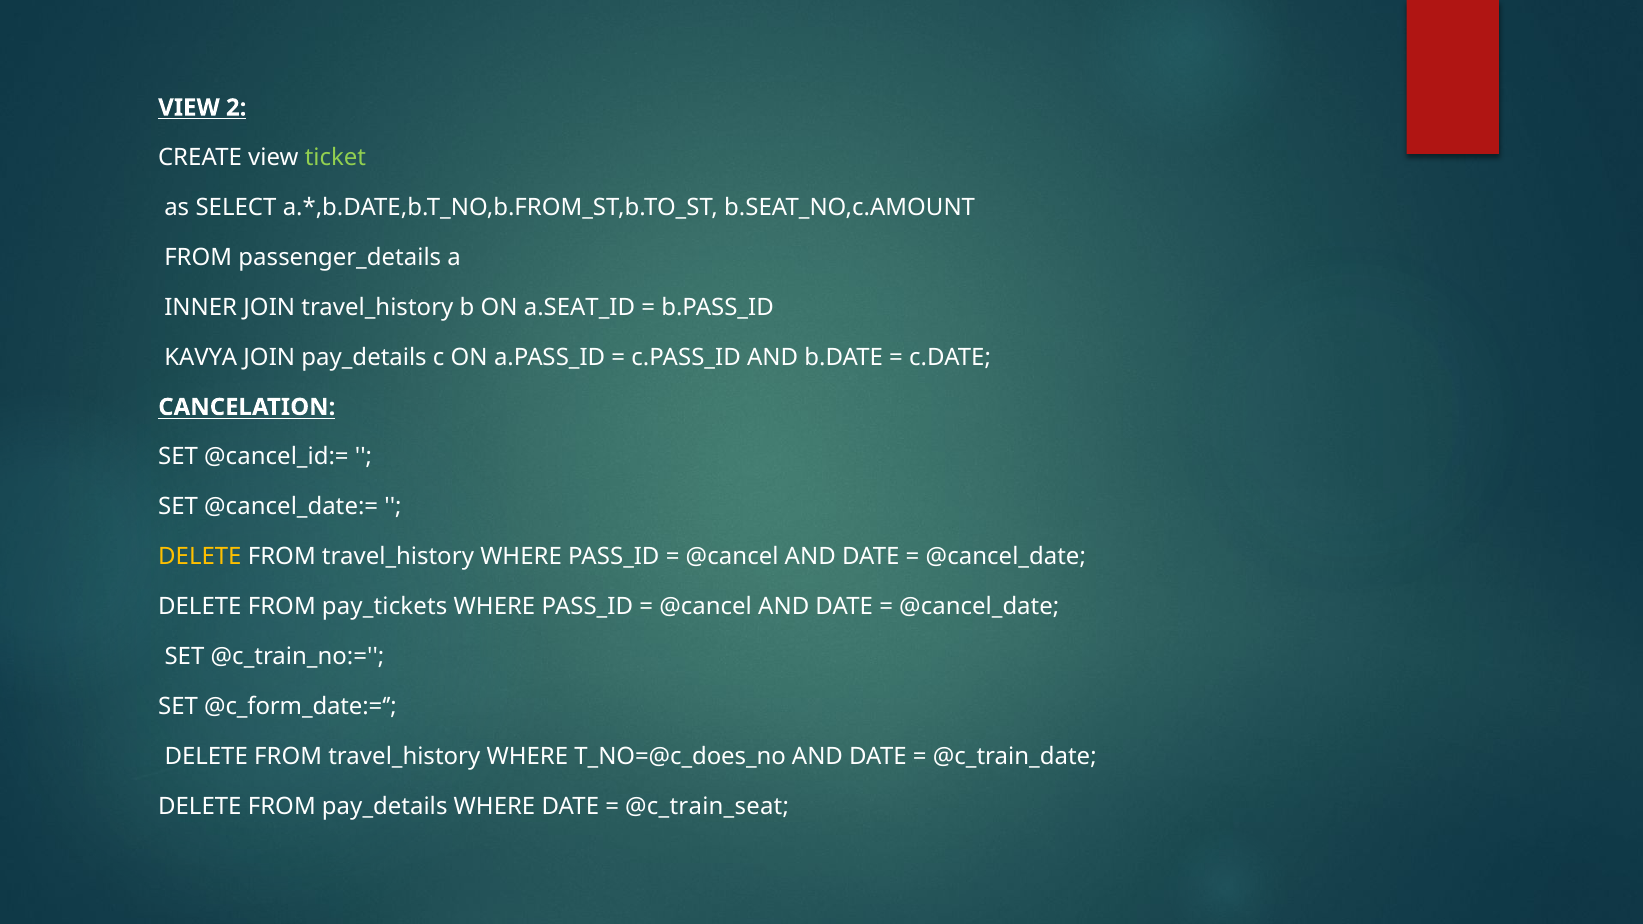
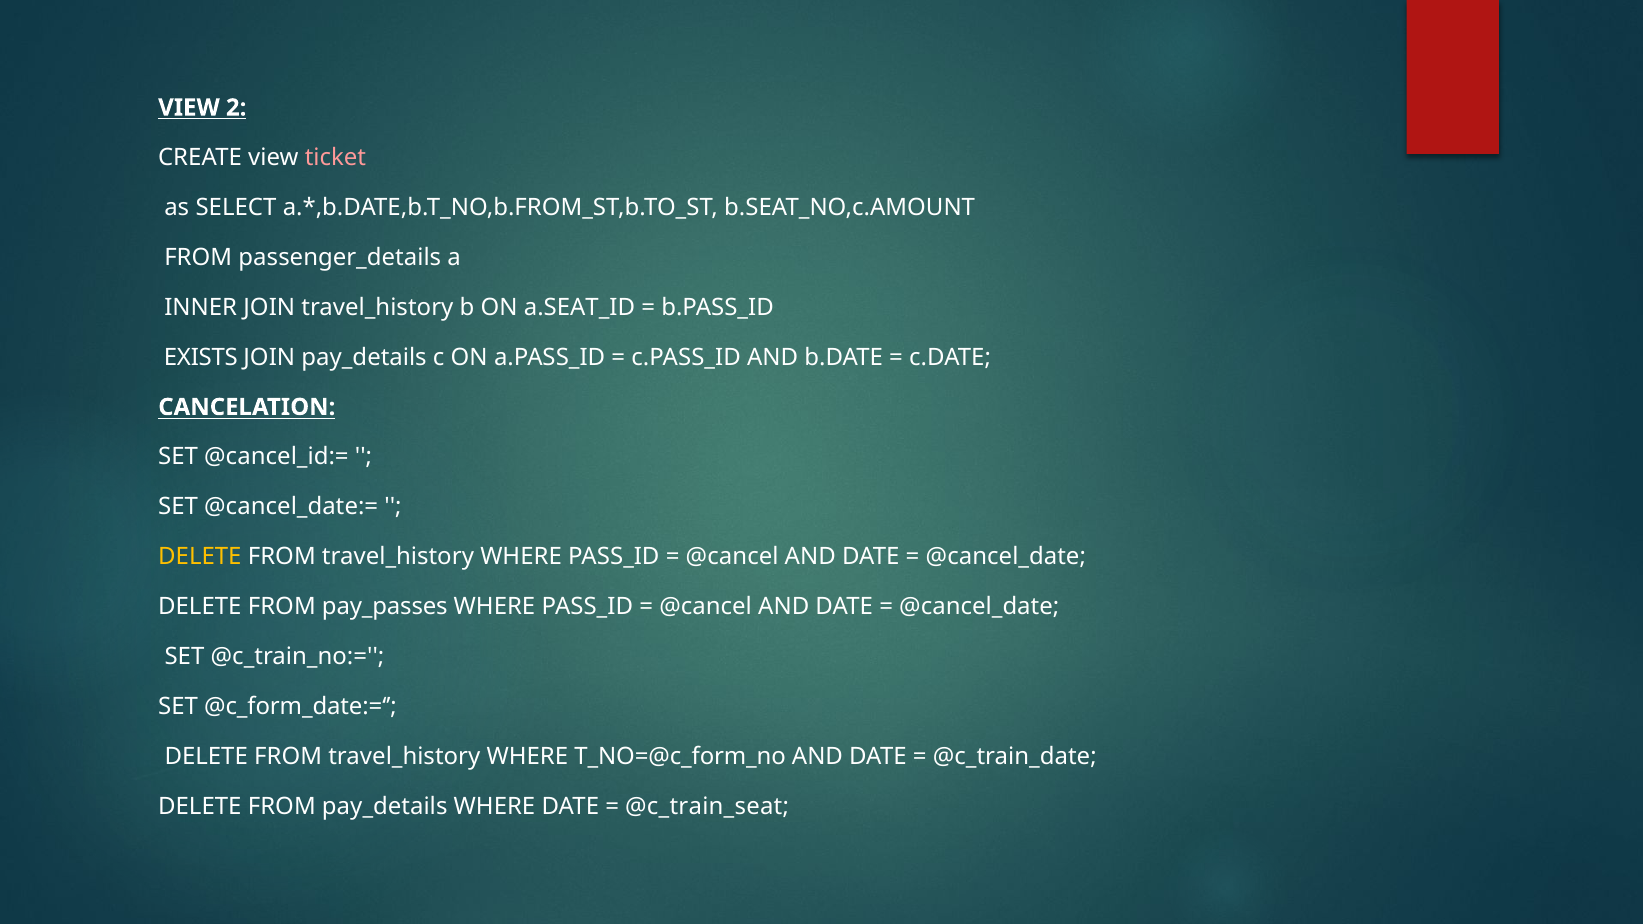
ticket colour: light green -> pink
KAVYA: KAVYA -> EXISTS
pay_tickets: pay_tickets -> pay_passes
T_NO=@c_does_no: T_NO=@c_does_no -> T_NO=@c_form_no
